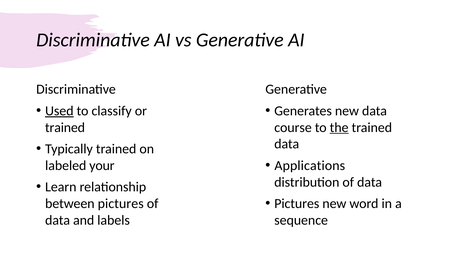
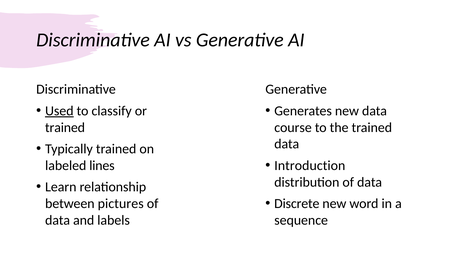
the underline: present -> none
Applications: Applications -> Introduction
your: your -> lines
Pictures at (297, 204): Pictures -> Discrete
